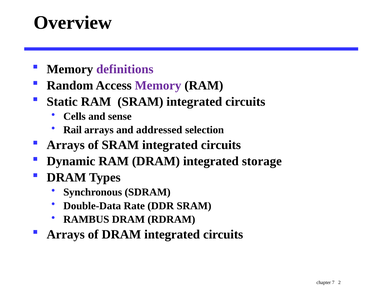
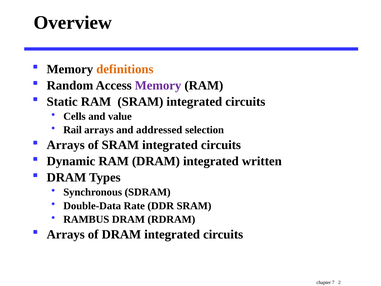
definitions colour: purple -> orange
sense: sense -> value
storage: storage -> written
